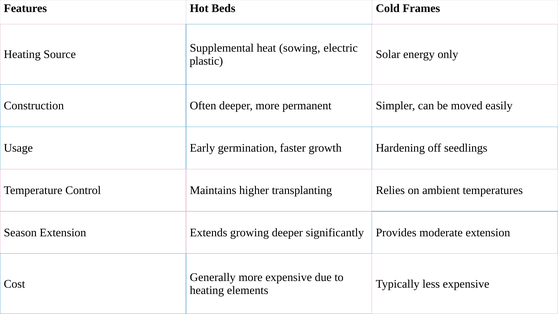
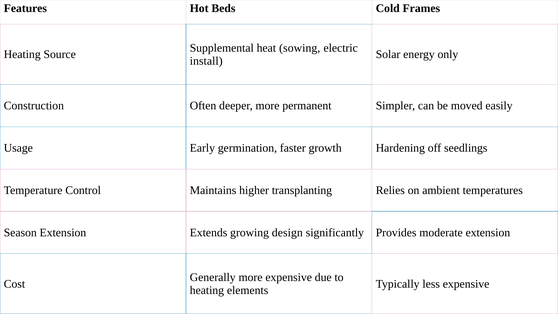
plastic: plastic -> install
growing deeper: deeper -> design
